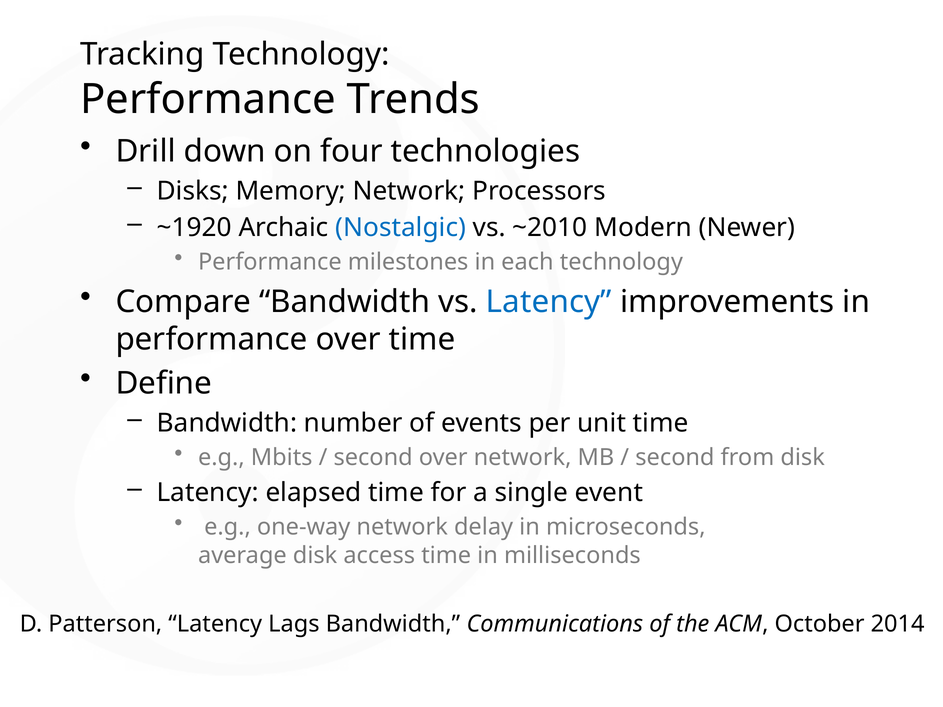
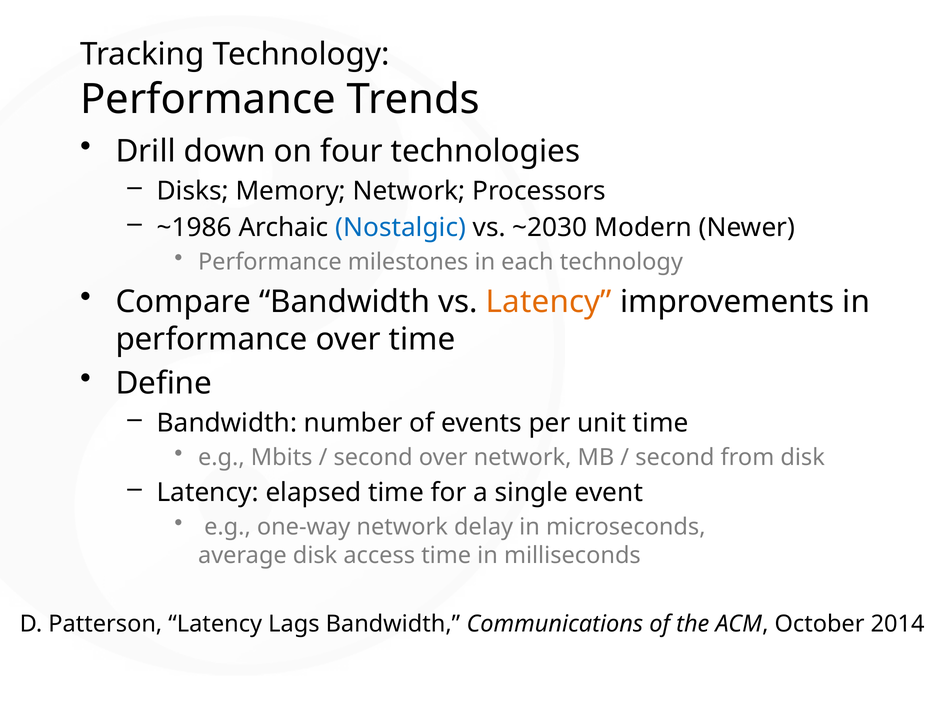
~1920: ~1920 -> ~1986
~2010: ~2010 -> ~2030
Latency at (549, 302) colour: blue -> orange
